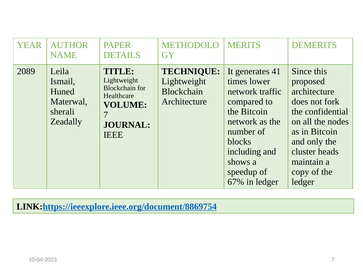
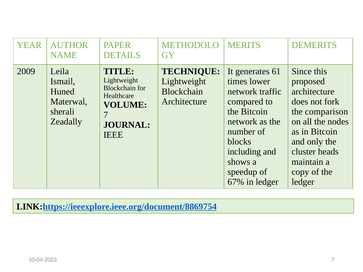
2089: 2089 -> 2009
41: 41 -> 61
confidential: confidential -> comparison
